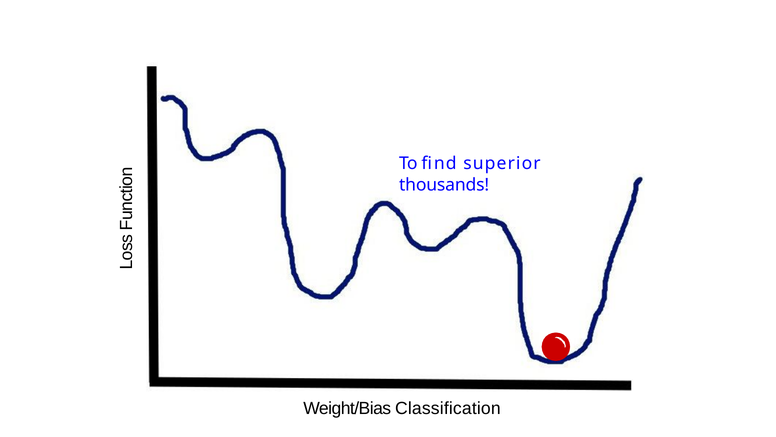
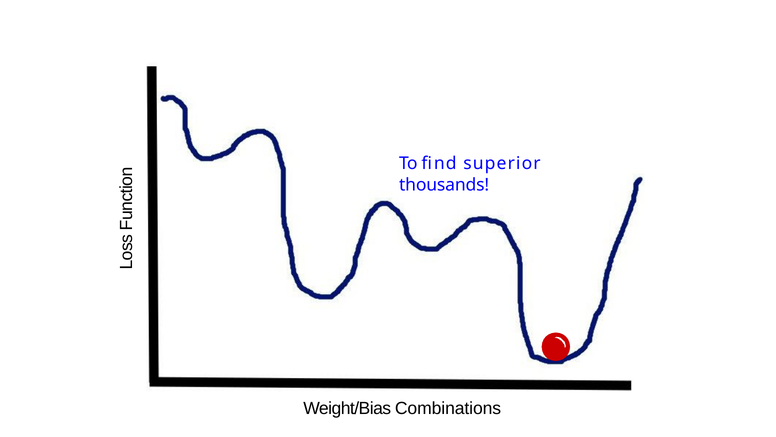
Classification: Classification -> Combinations
